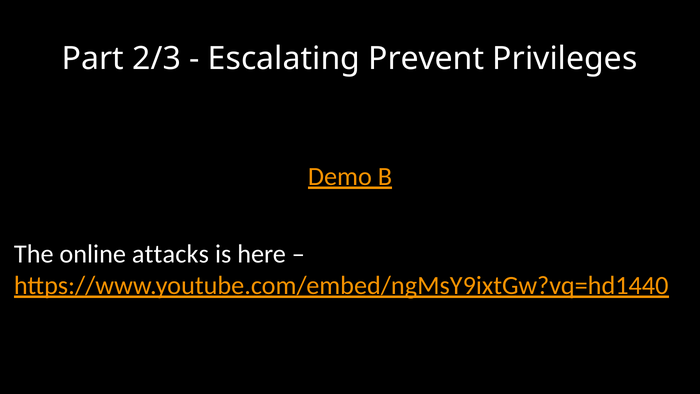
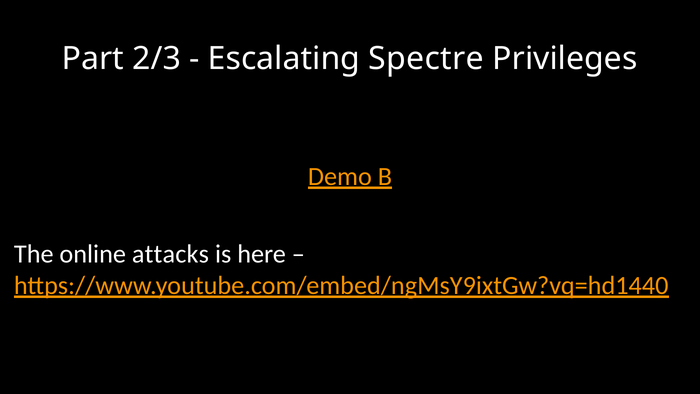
Prevent: Prevent -> Spectre
